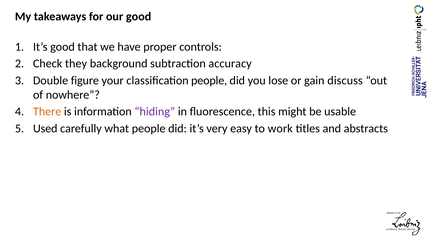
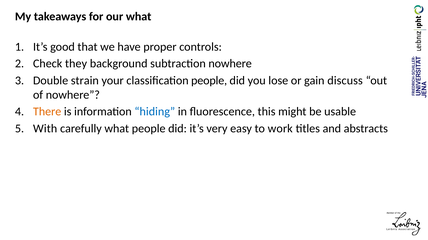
our good: good -> what
subtraction accuracy: accuracy -> nowhere
figure: figure -> strain
hiding colour: purple -> blue
Used: Used -> With
